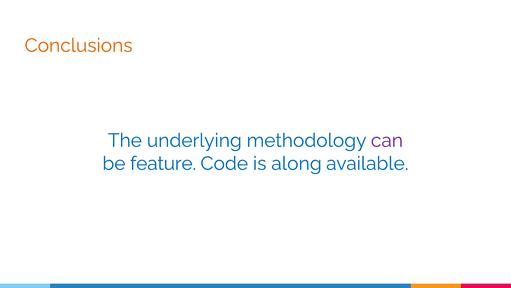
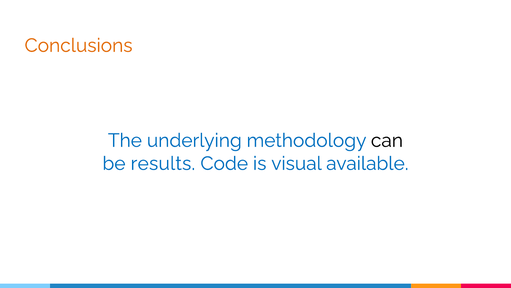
can colour: purple -> black
feature: feature -> results
along: along -> visual
